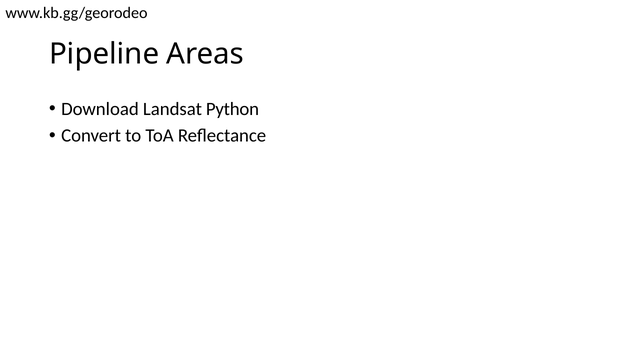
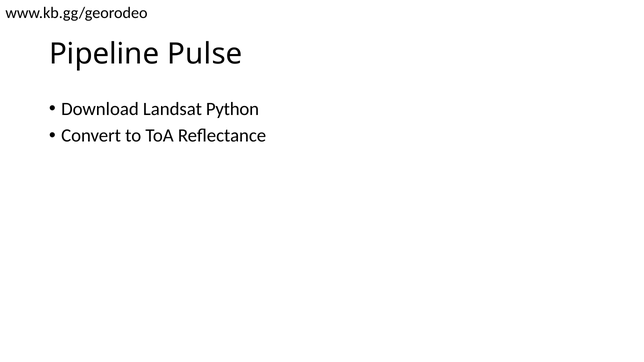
Areas: Areas -> Pulse
